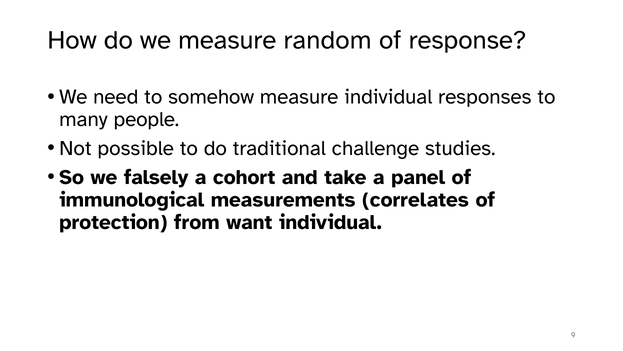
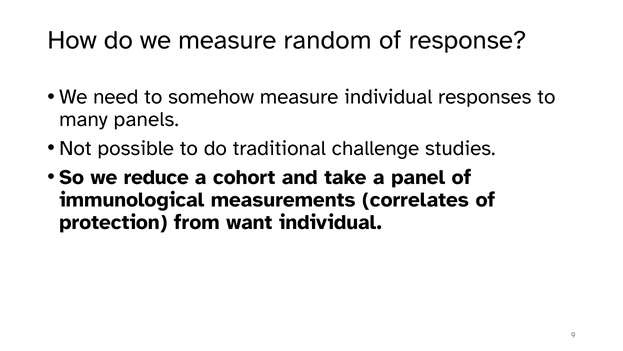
people: people -> panels
falsely: falsely -> reduce
